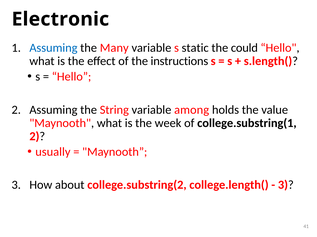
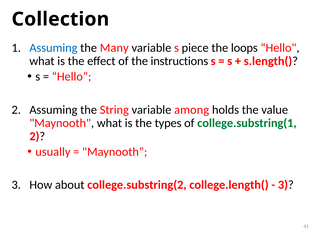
Electronic: Electronic -> Collection
static: static -> piece
could: could -> loops
week: week -> types
college.substring(1 colour: black -> green
